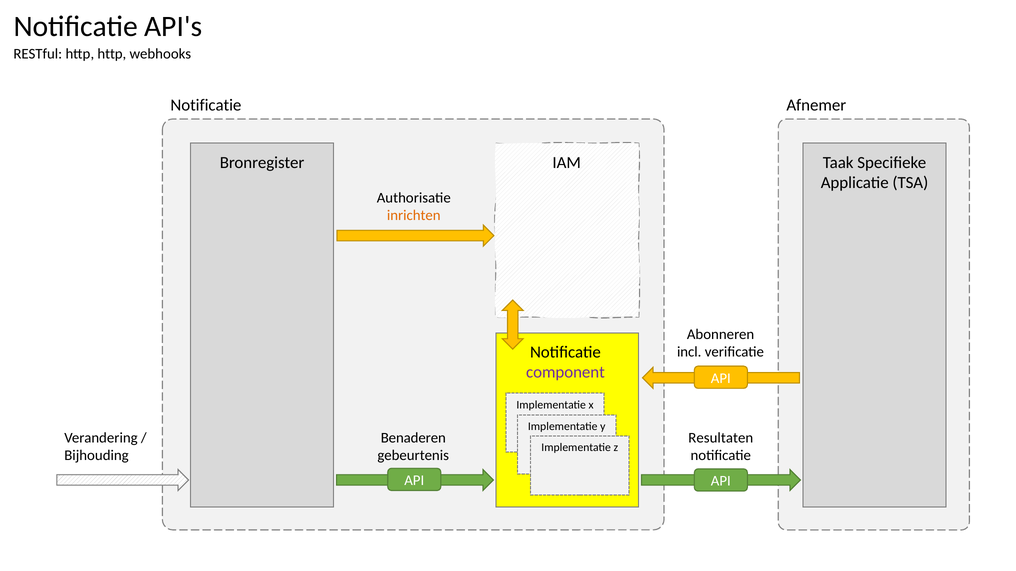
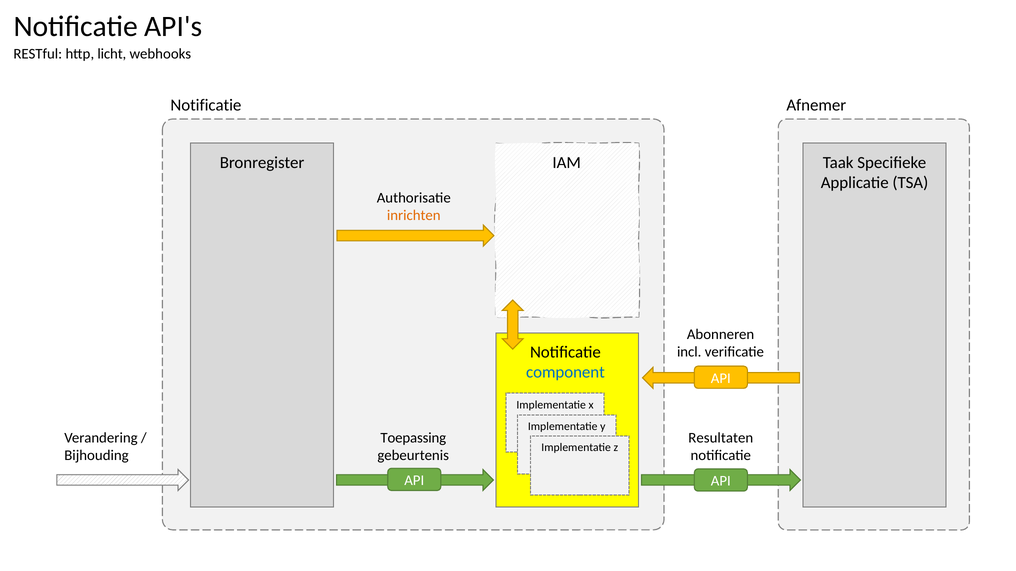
http http: http -> licht
component colour: purple -> blue
Benaderen: Benaderen -> Toepassing
